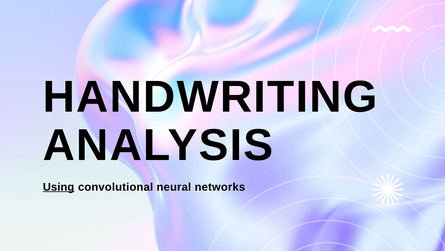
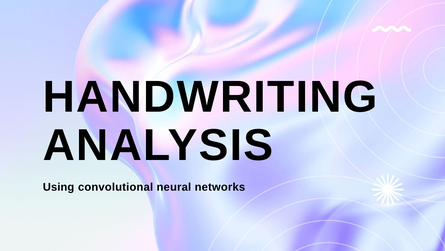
Using underline: present -> none
